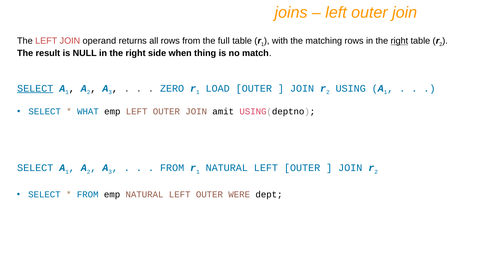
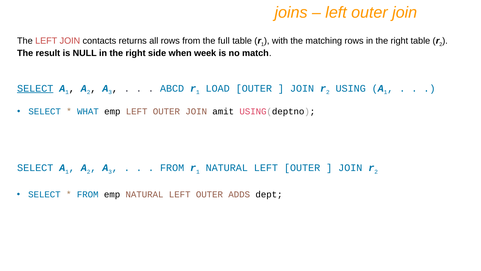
operand: operand -> contacts
right at (399, 41) underline: present -> none
thing: thing -> week
ZERO: ZERO -> ABCD
WERE: WERE -> ADDS
